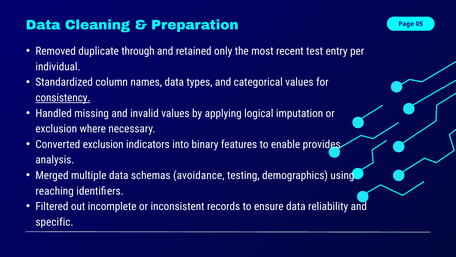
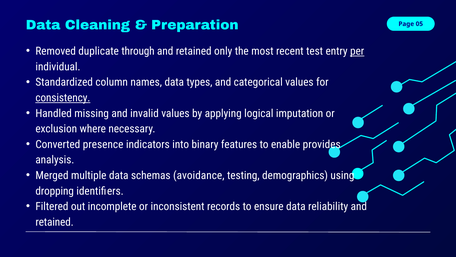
per underline: none -> present
Converted exclusion: exclusion -> presence
reaching: reaching -> dropping
specific at (54, 222): specific -> retained
